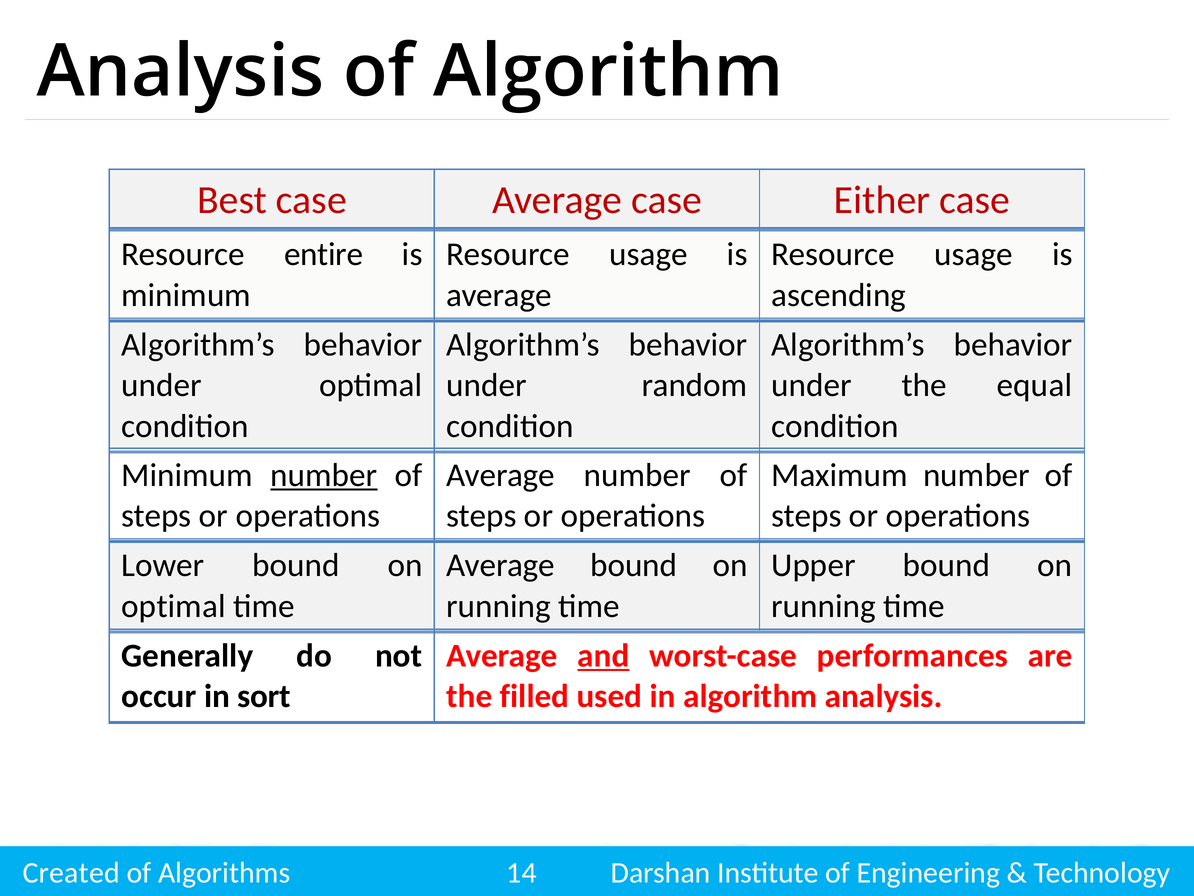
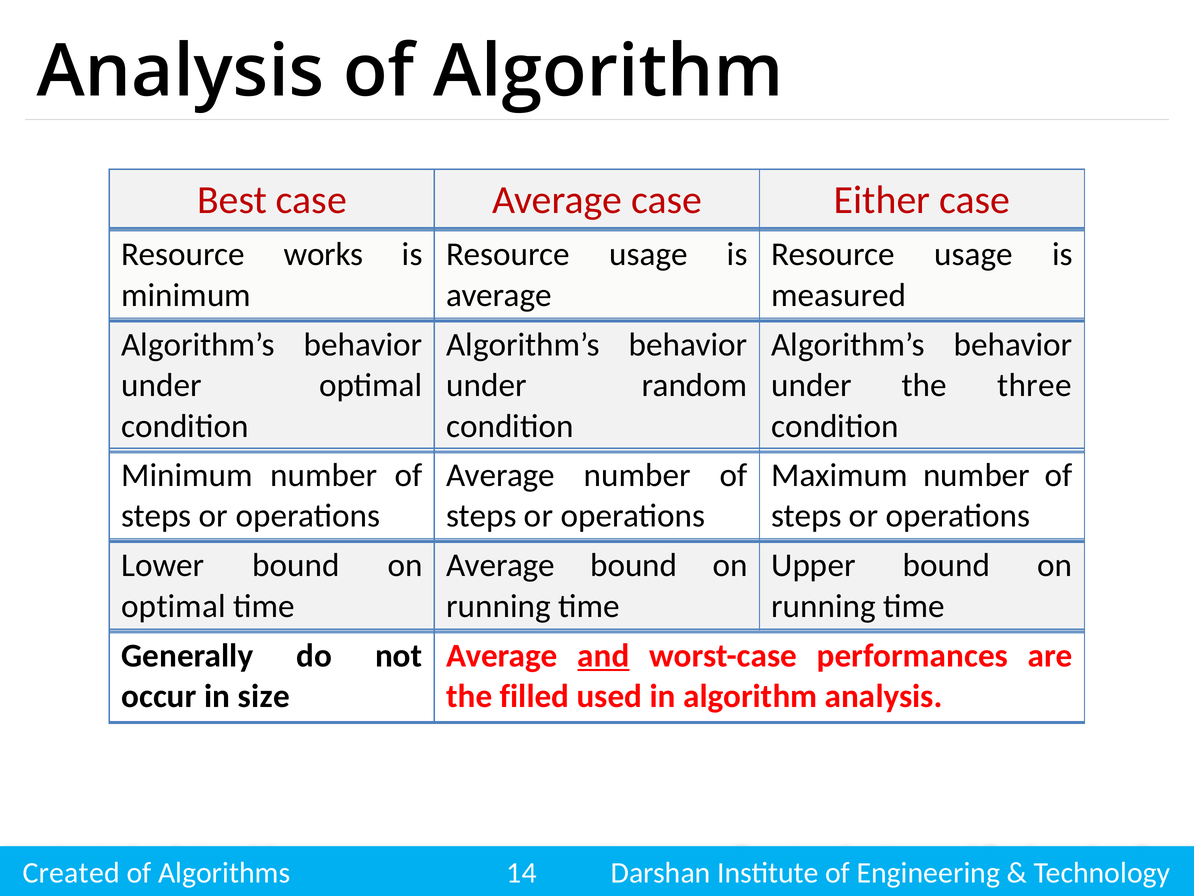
entire: entire -> works
ascending: ascending -> measured
equal: equal -> three
number at (324, 475) underline: present -> none
sort: sort -> size
